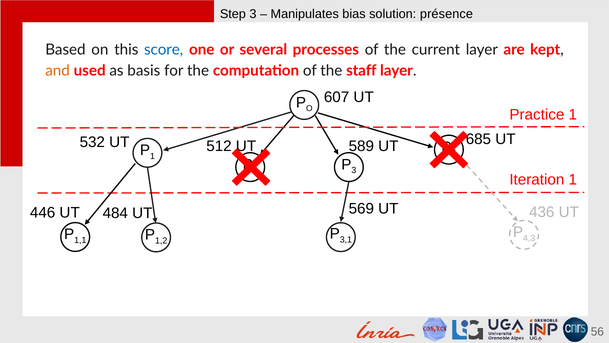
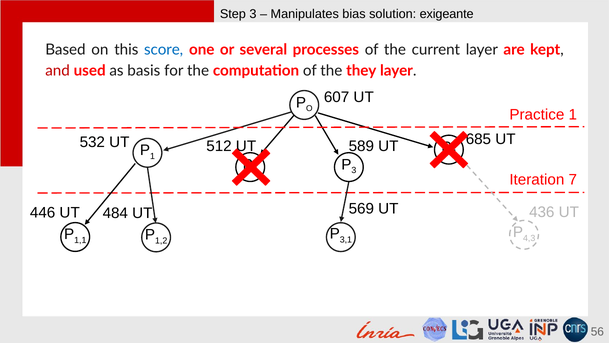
présence: présence -> exigeante
and colour: orange -> red
staff: staff -> they
Iteration 1: 1 -> 7
